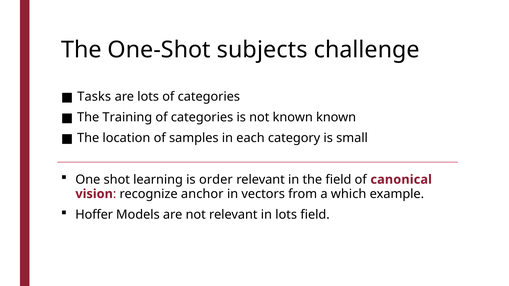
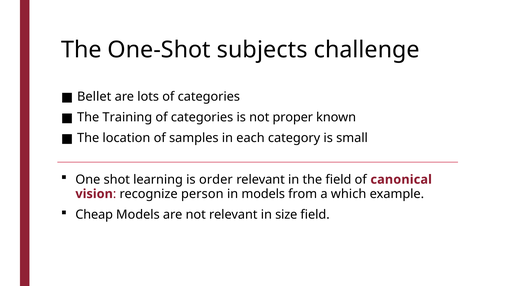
Tasks: Tasks -> Bellet
not known: known -> proper
anchor: anchor -> person
in vectors: vectors -> models
Hoffer: Hoffer -> Cheap
in lots: lots -> size
